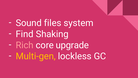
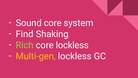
Sound files: files -> core
Rich colour: pink -> light green
core upgrade: upgrade -> lockless
